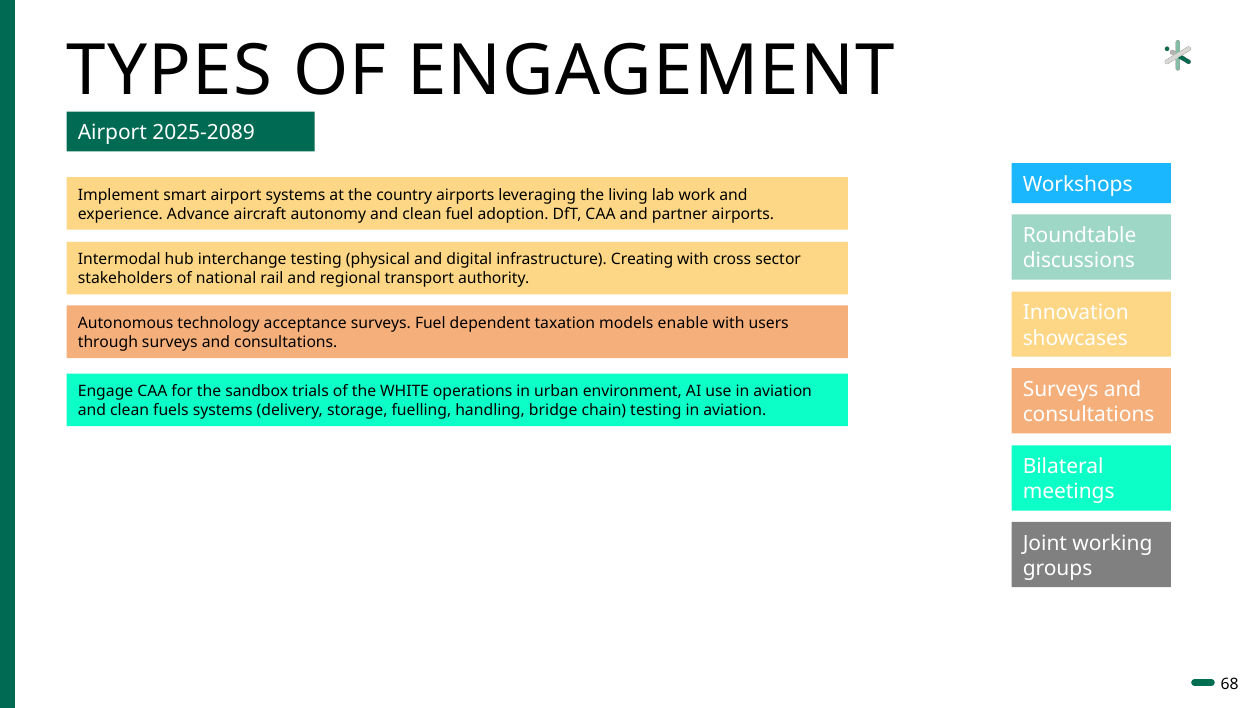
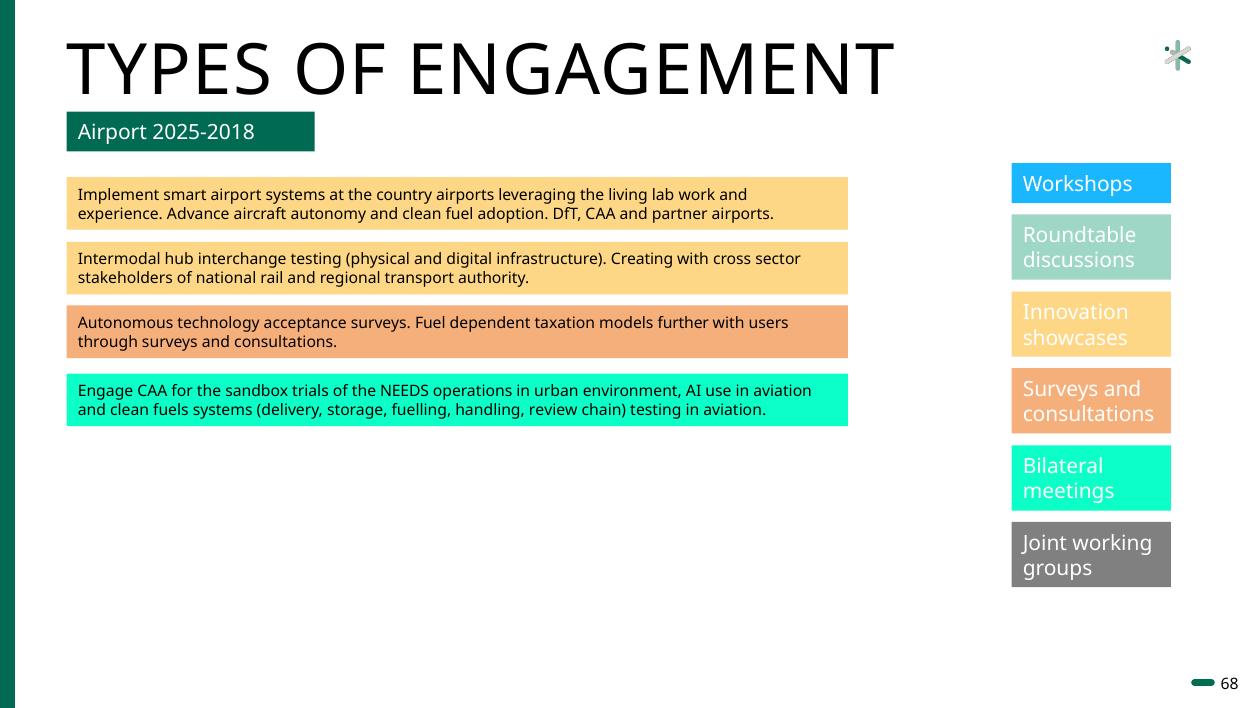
2025-2089: 2025-2089 -> 2025-2018
enable: enable -> further
WHITE: WHITE -> NEEDS
bridge: bridge -> review
